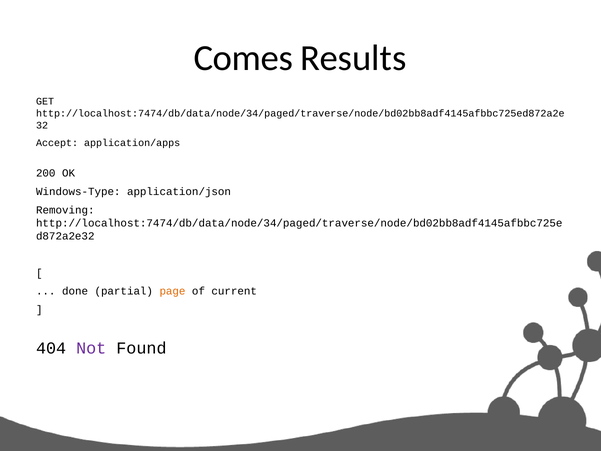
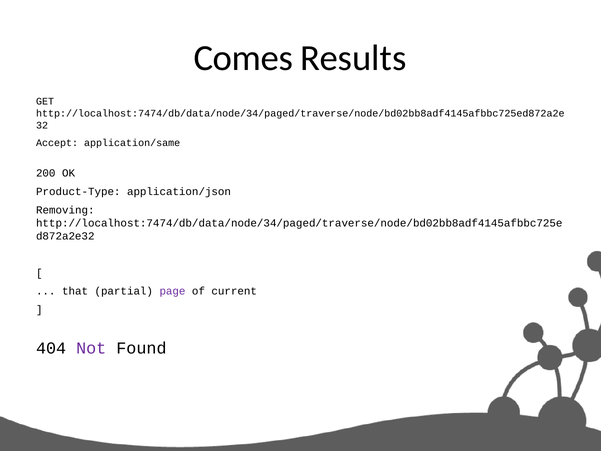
application/apps: application/apps -> application/same
Windows-Type: Windows-Type -> Product-Type
done: done -> that
page colour: orange -> purple
